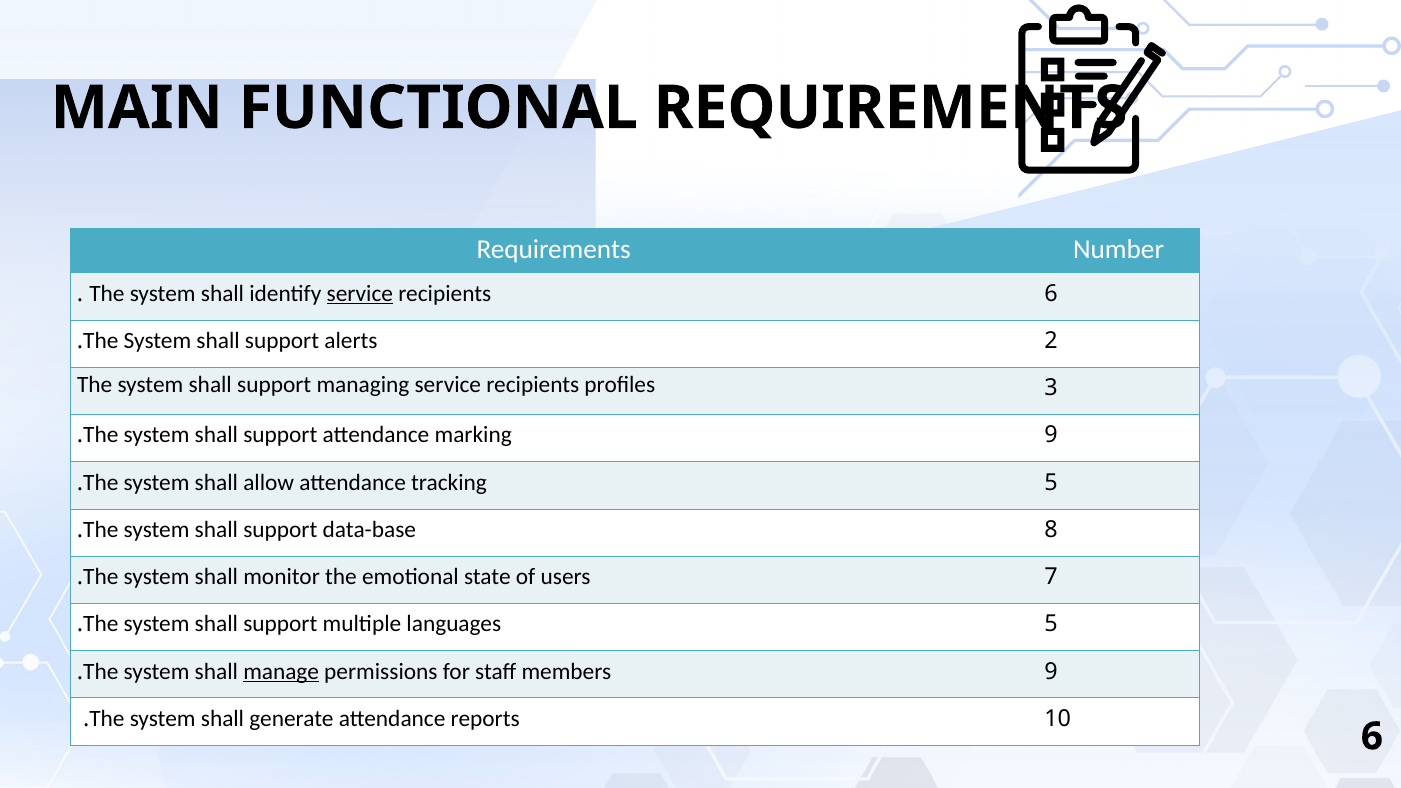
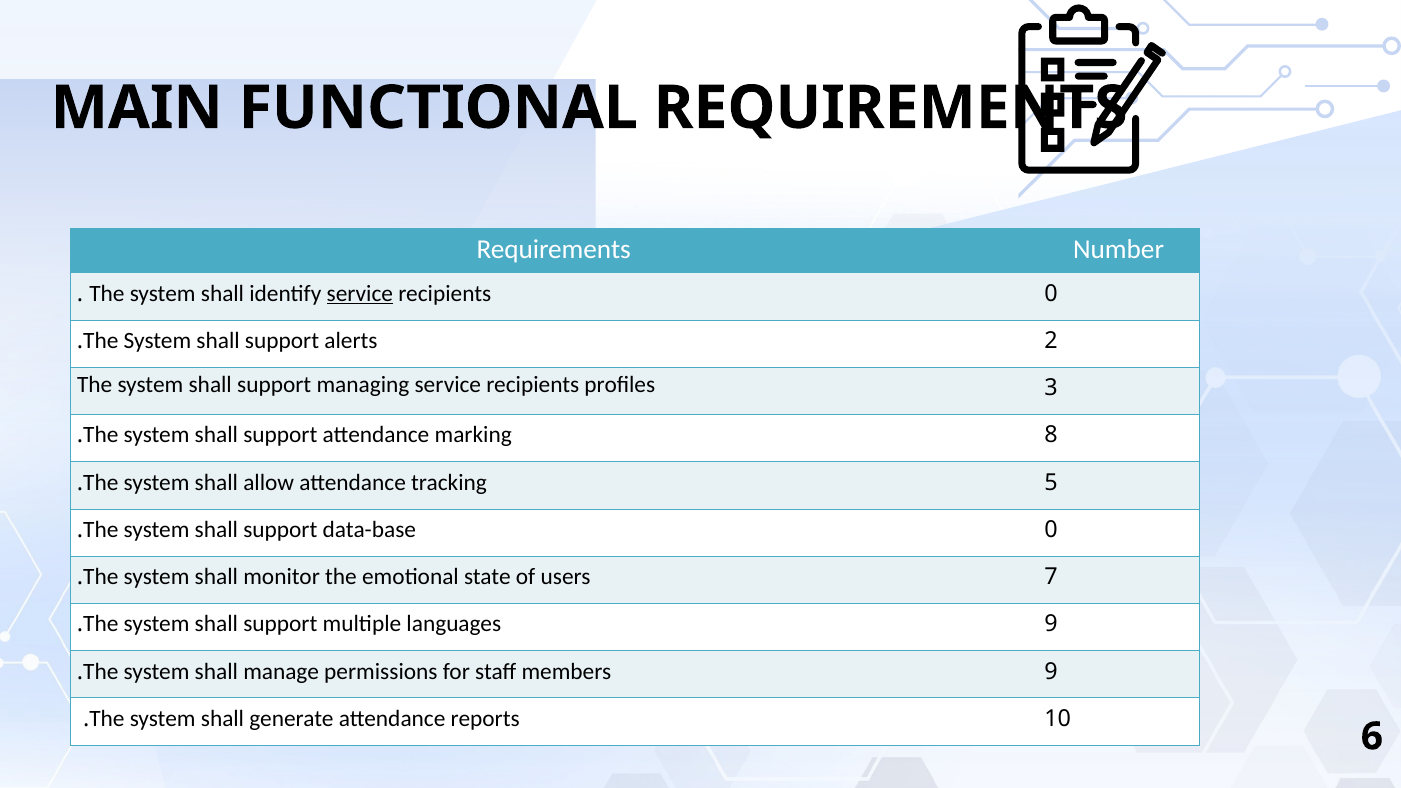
6 at (1051, 294): 6 -> 0
9 at (1051, 435): 9 -> 8
8 at (1051, 530): 8 -> 0
5 at (1051, 624): 5 -> 9
manage underline: present -> none
